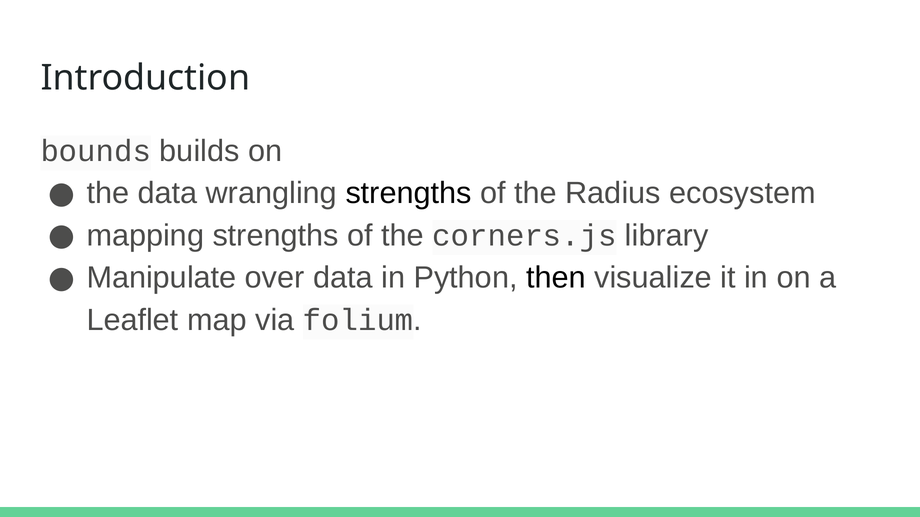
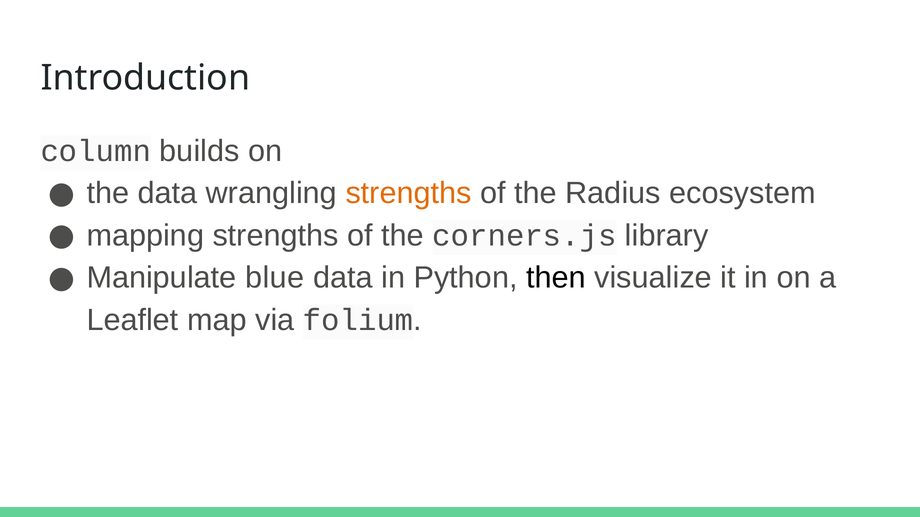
bounds: bounds -> column
strengths at (409, 194) colour: black -> orange
over: over -> blue
